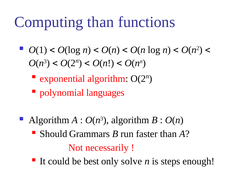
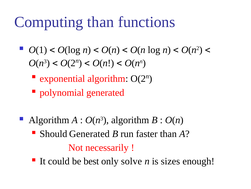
polynomial languages: languages -> generated
Should Grammars: Grammars -> Generated
steps: steps -> sizes
